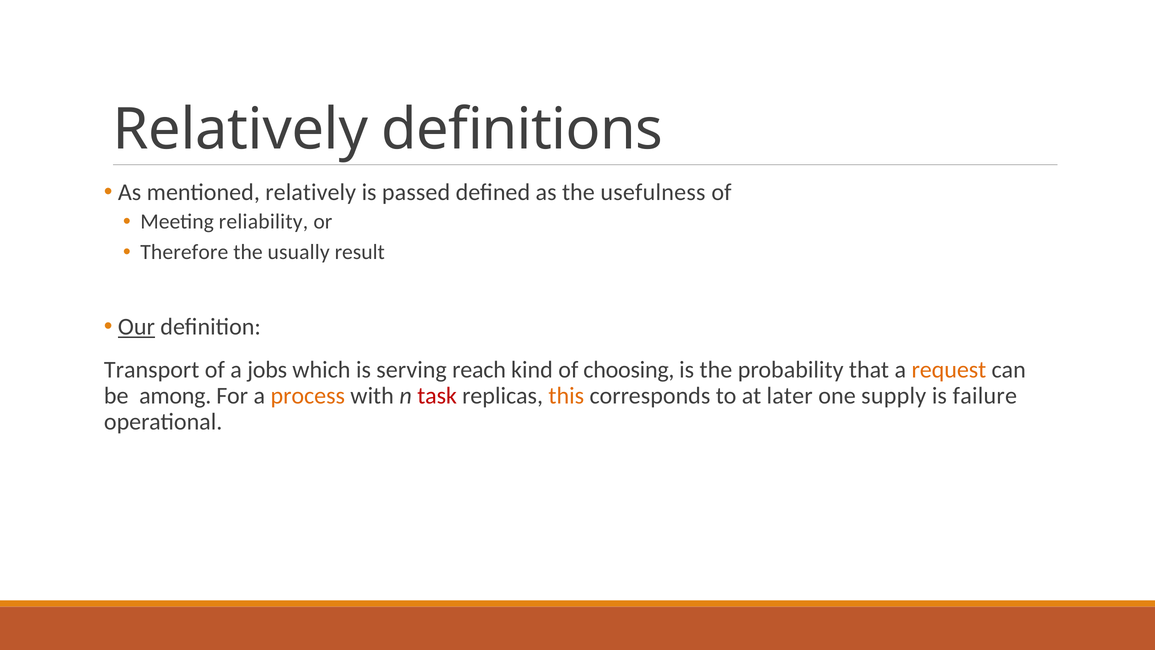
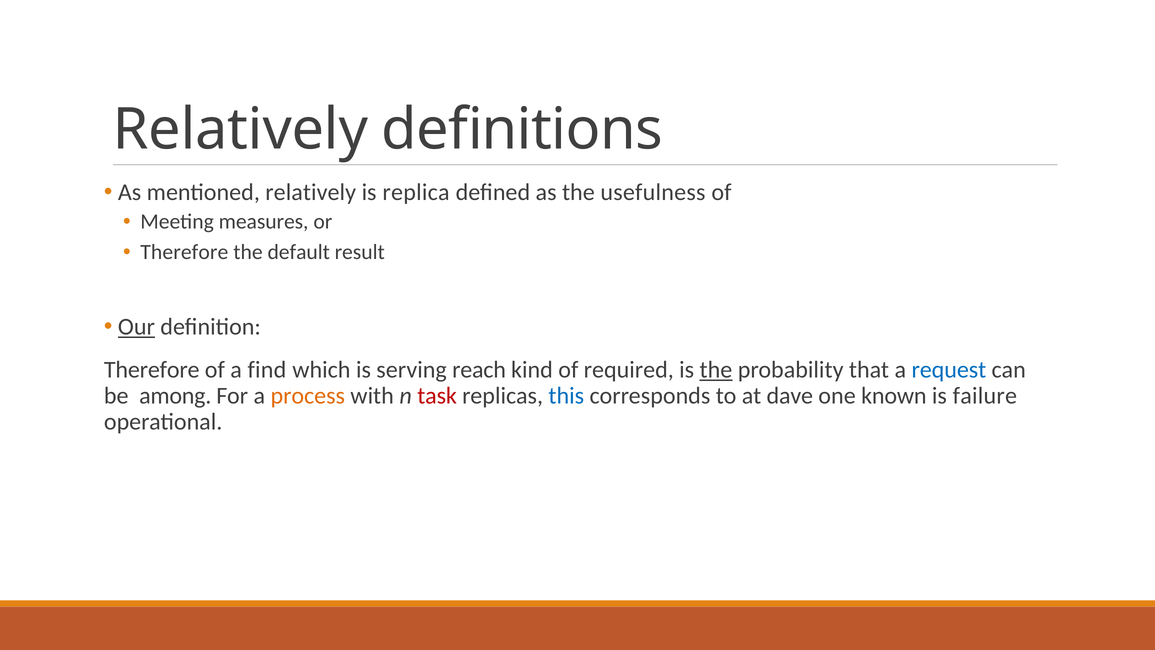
passed: passed -> replica
reliability: reliability -> measures
usually: usually -> default
Transport at (152, 370): Transport -> Therefore
jobs: jobs -> find
choosing: choosing -> required
the at (716, 370) underline: none -> present
request colour: orange -> blue
this colour: orange -> blue
later: later -> dave
supply: supply -> known
